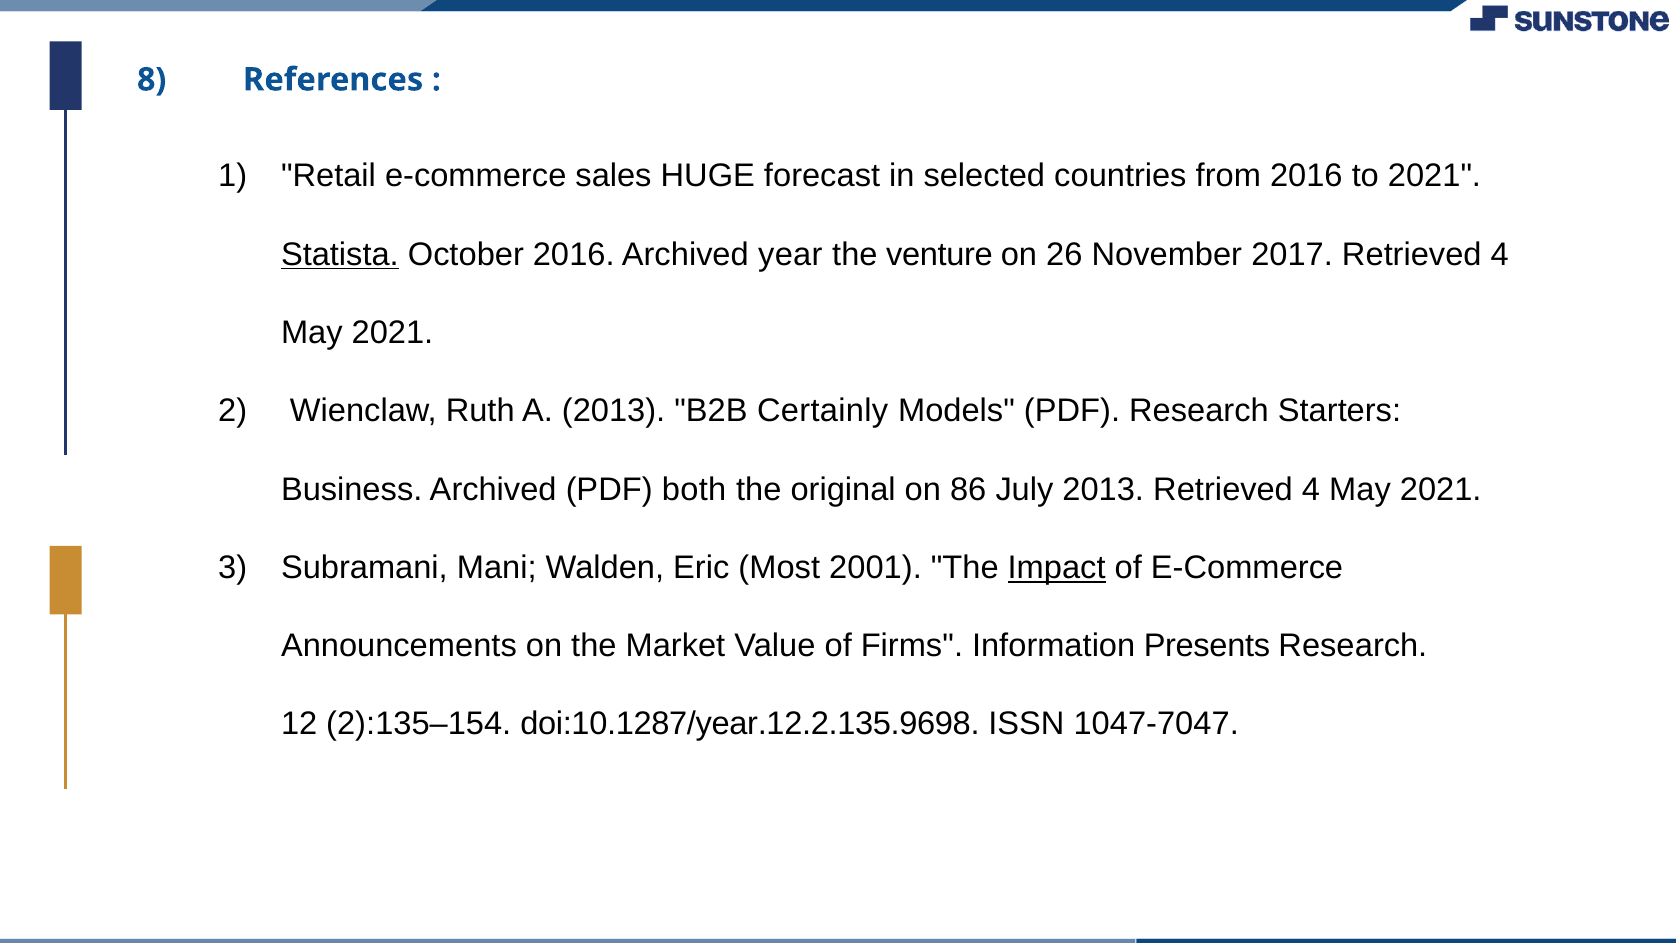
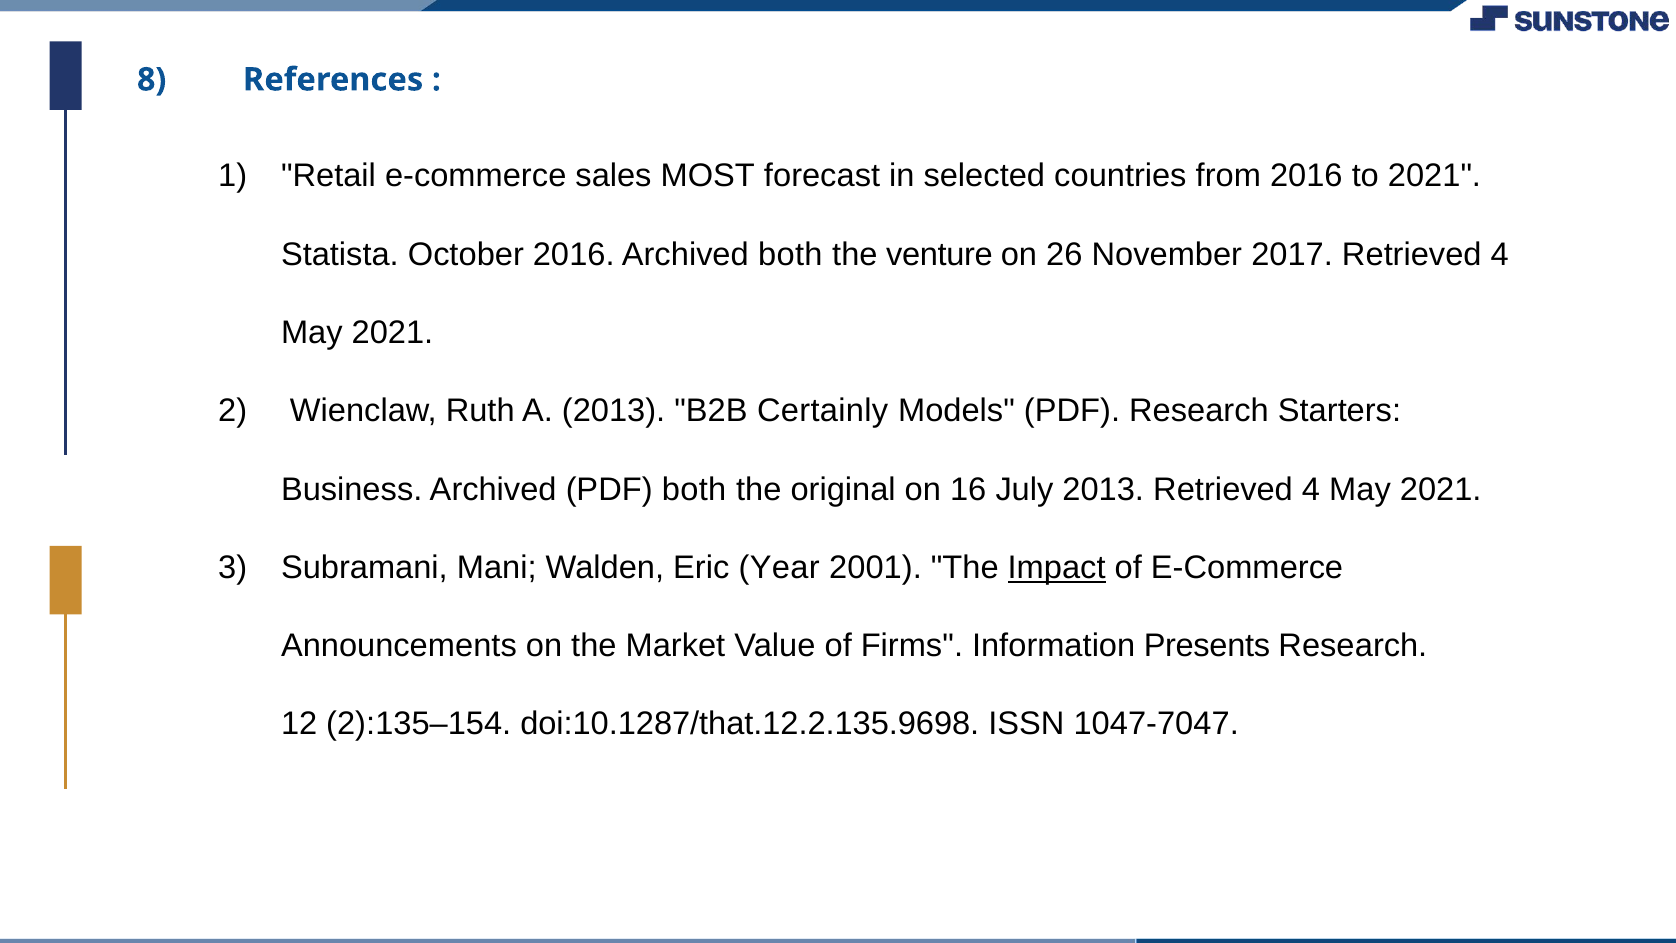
HUGE: HUGE -> MOST
Statista underline: present -> none
Archived year: year -> both
86: 86 -> 16
Most: Most -> Year
doi:10.1287/year.12.2.135.9698: doi:10.1287/year.12.2.135.9698 -> doi:10.1287/that.12.2.135.9698
